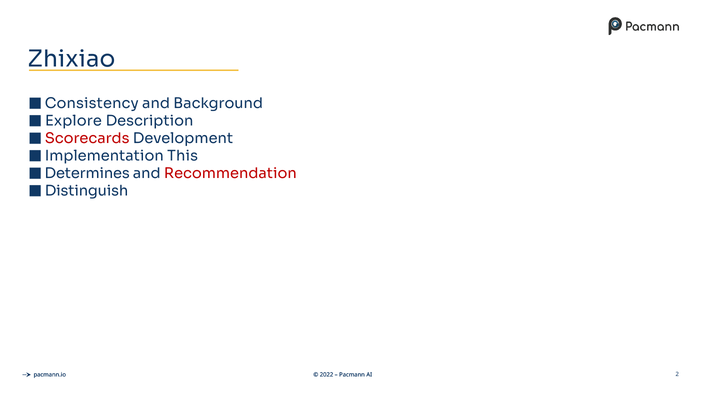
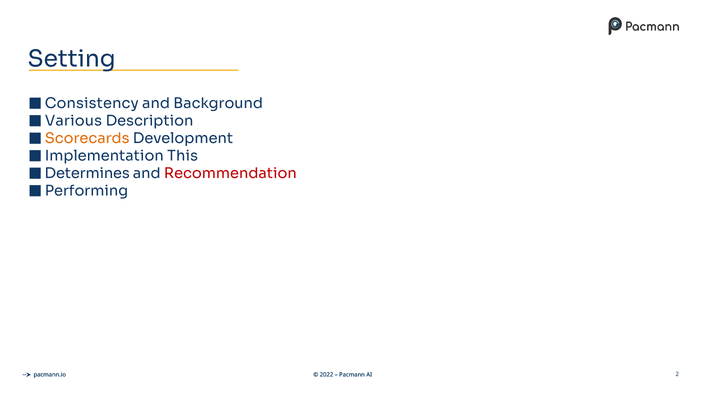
Zhixiao: Zhixiao -> Setting
Explore: Explore -> Various
Scorecards colour: red -> orange
Distinguish: Distinguish -> Performing
